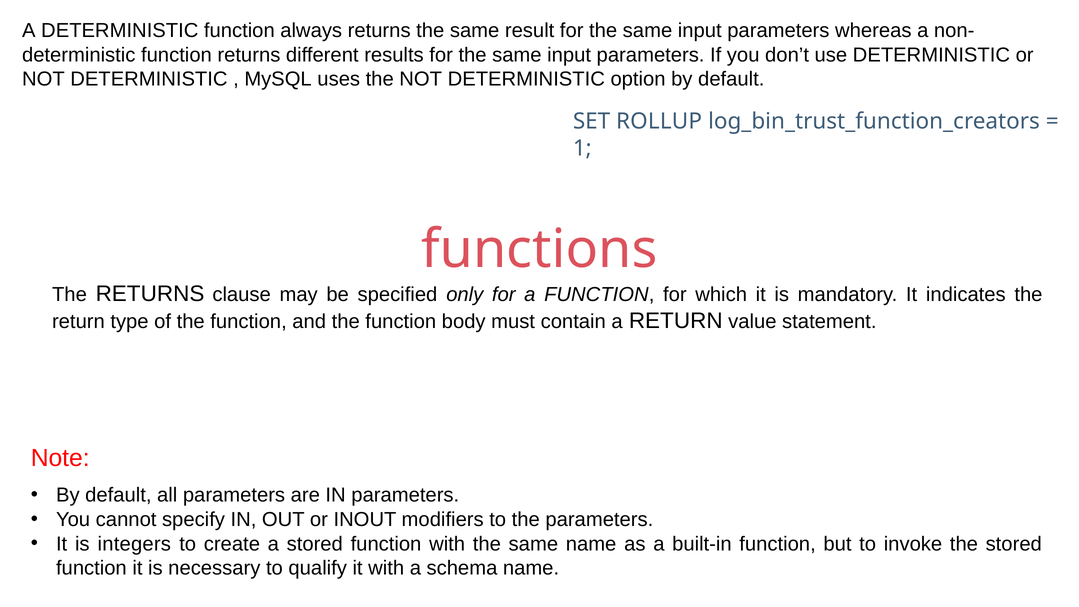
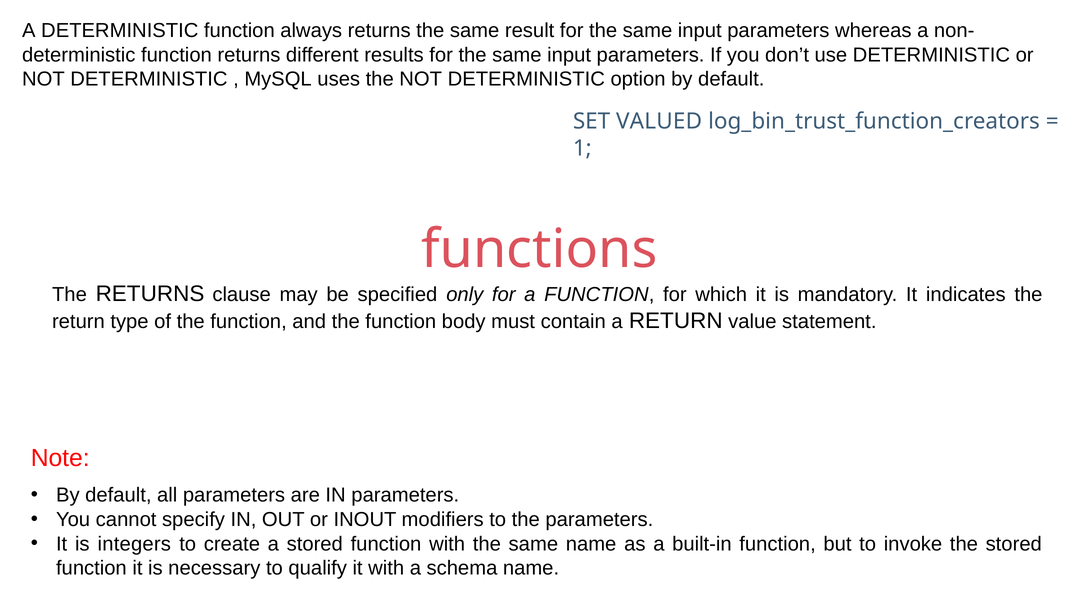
ROLLUP: ROLLUP -> VALUED
